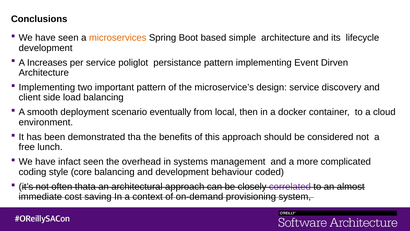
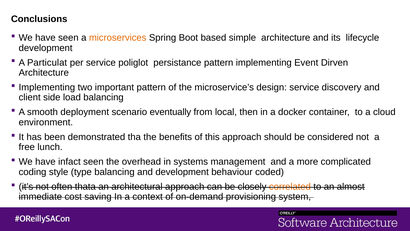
Increases: Increases -> Particulat
core: core -> type
correlated colour: purple -> orange
